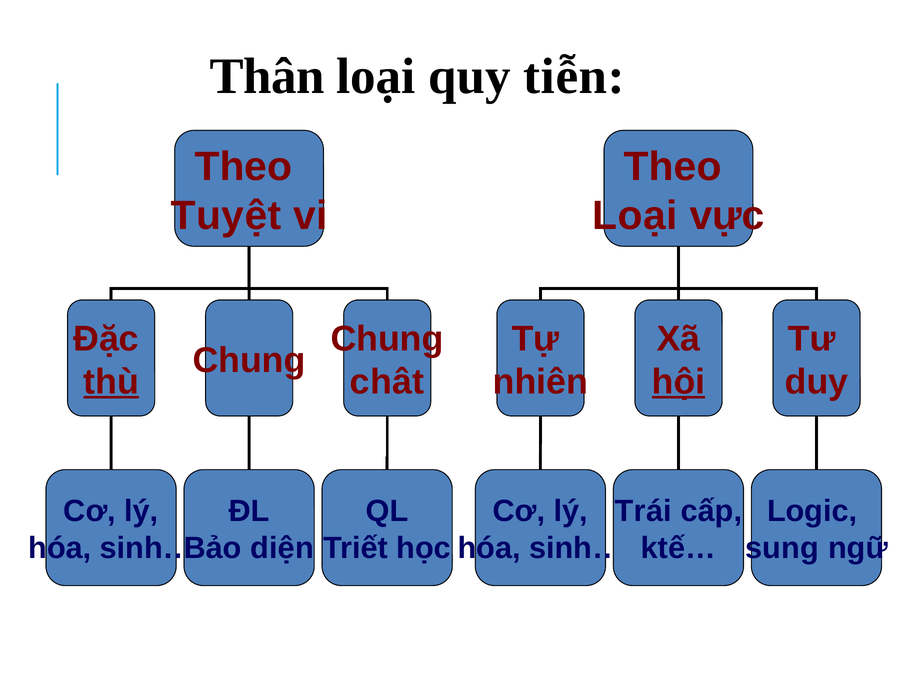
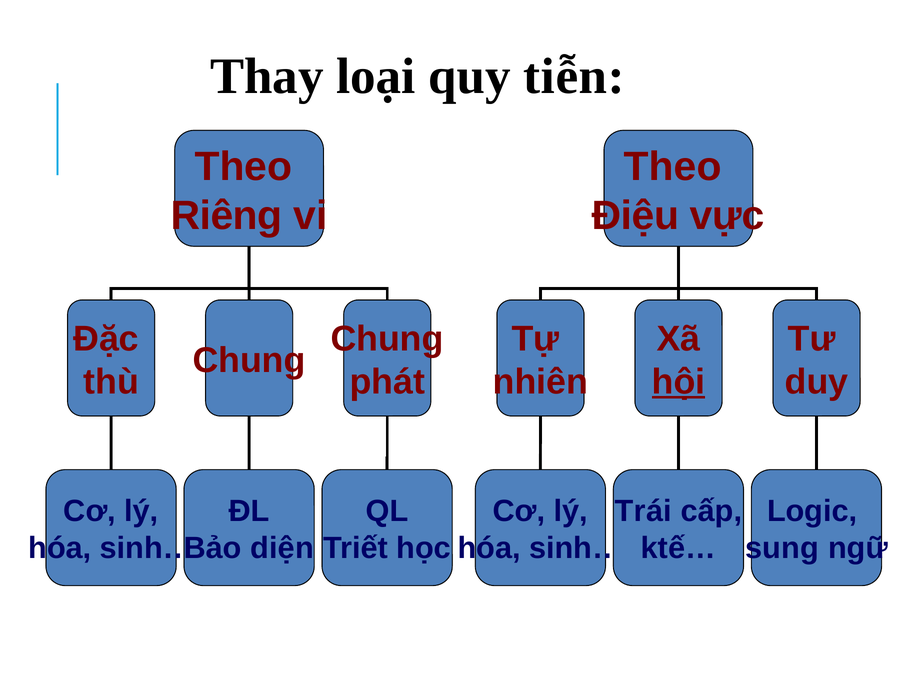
Thân: Thân -> Thay
Tuyệt: Tuyệt -> Riêng
Loại at (635, 216): Loại -> Điệu
thù underline: present -> none
chât: chât -> phát
